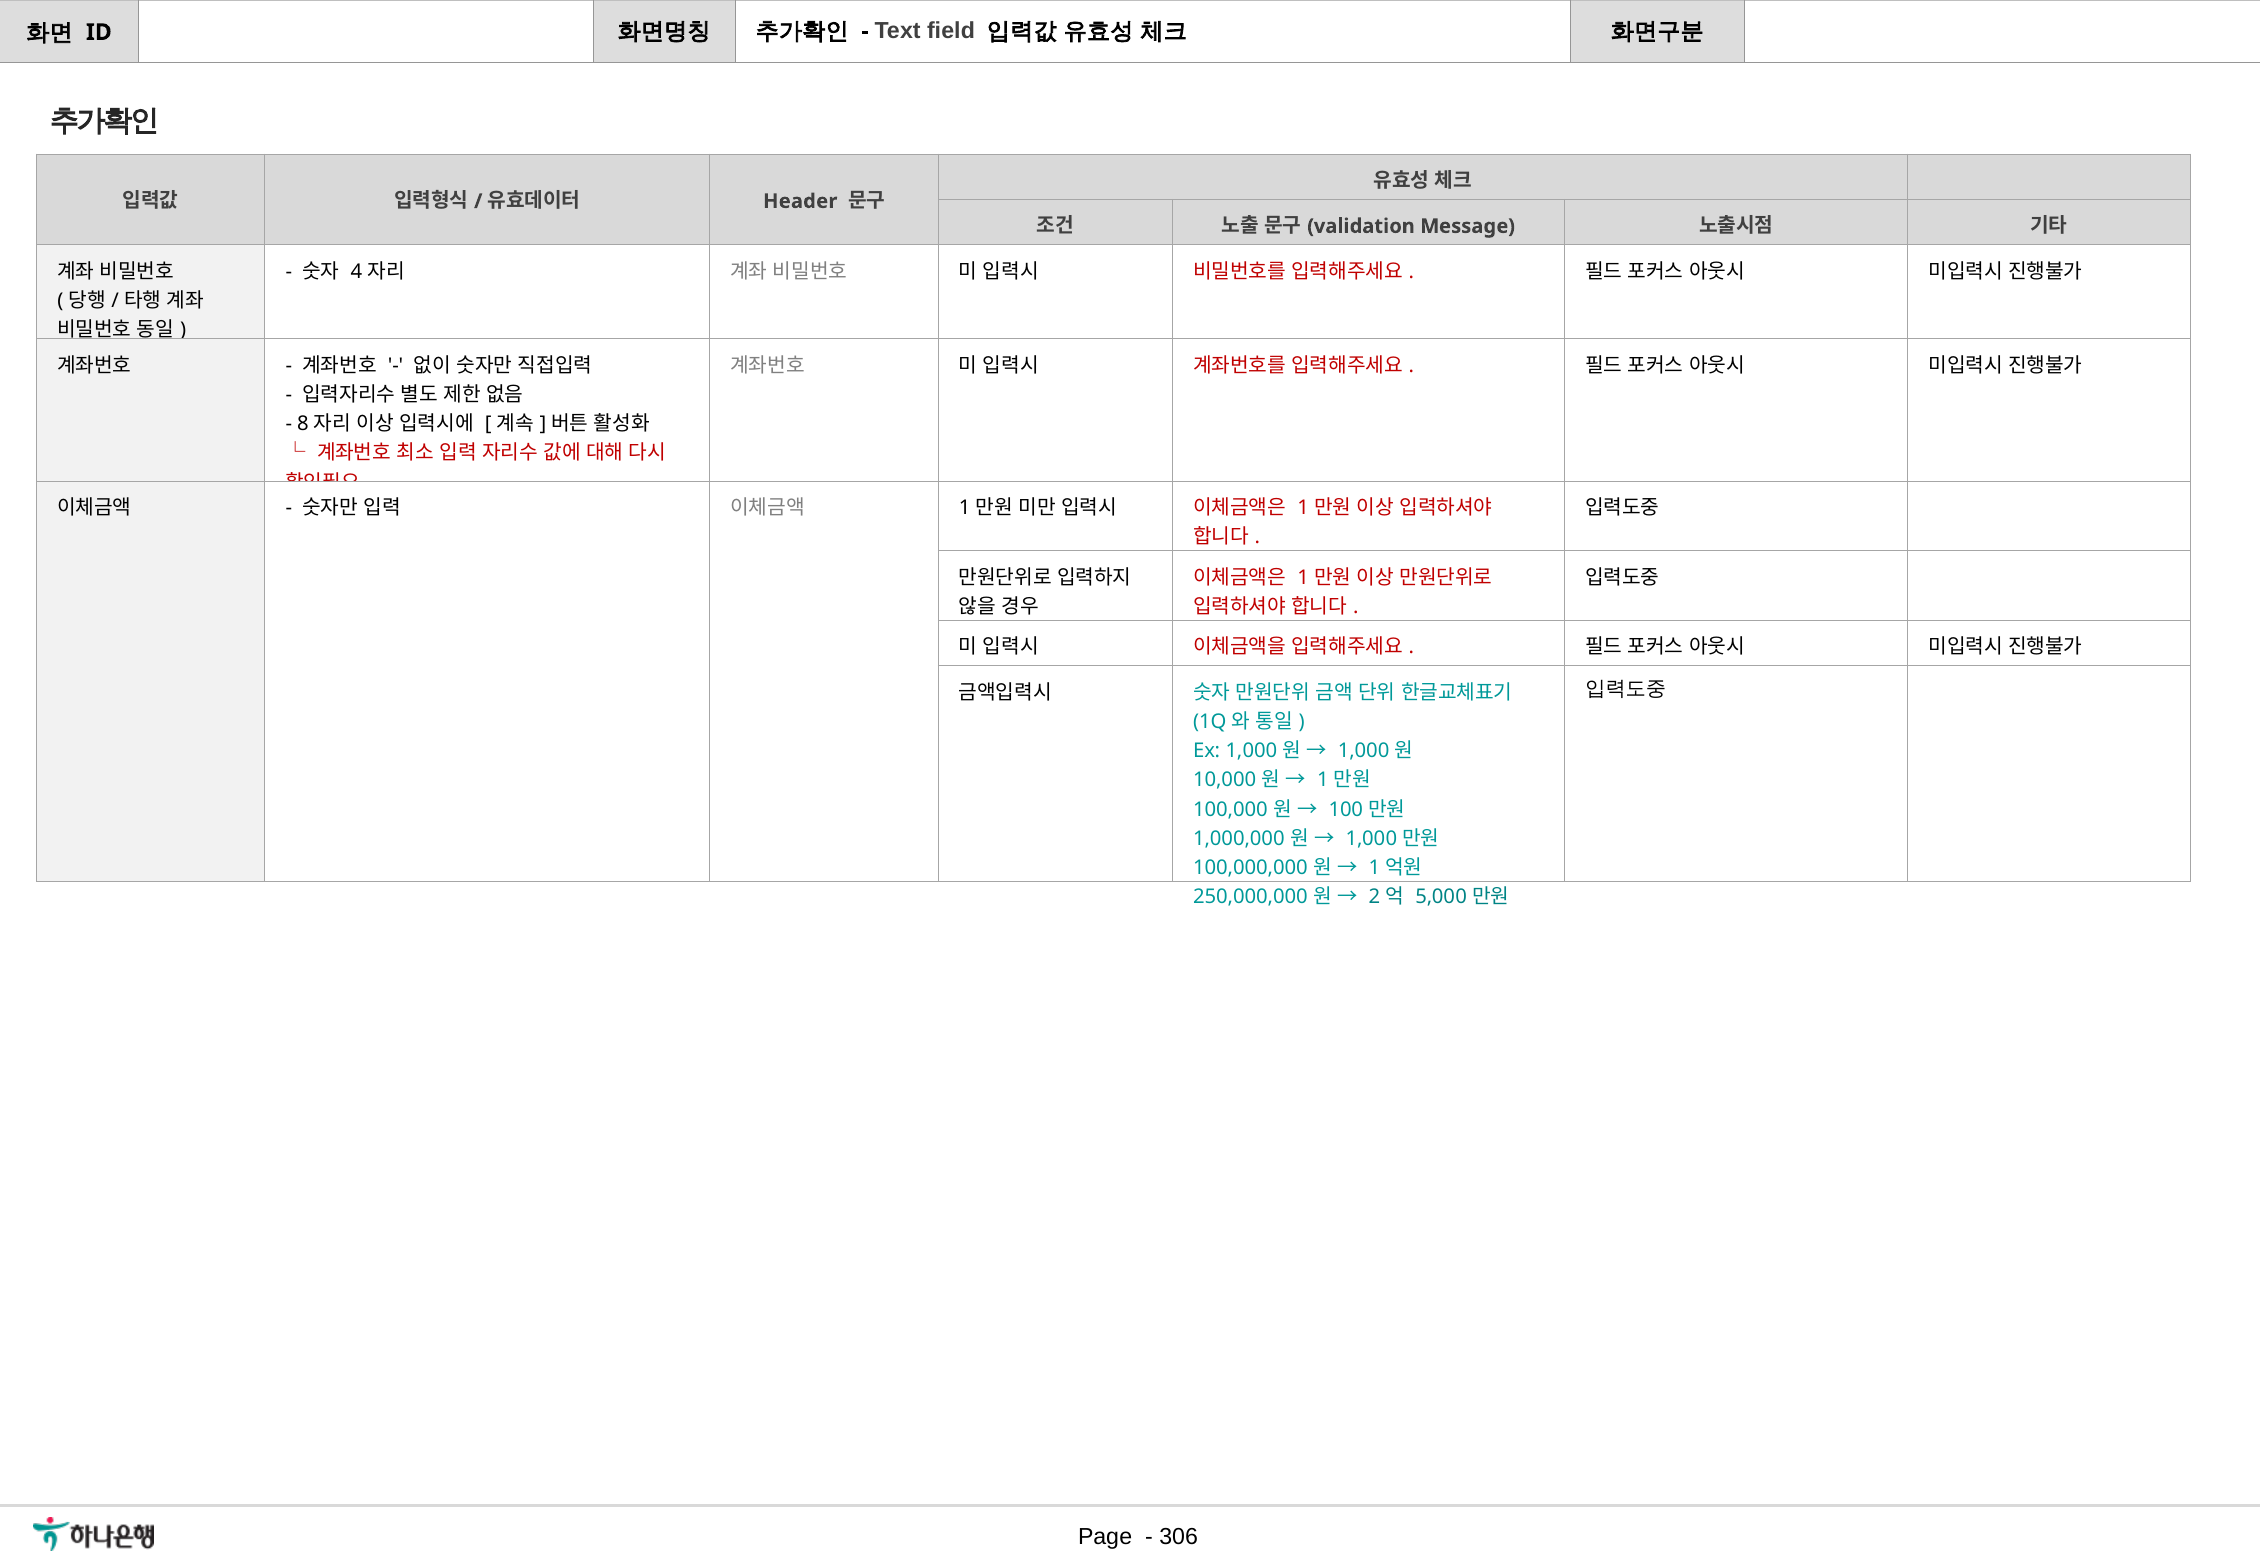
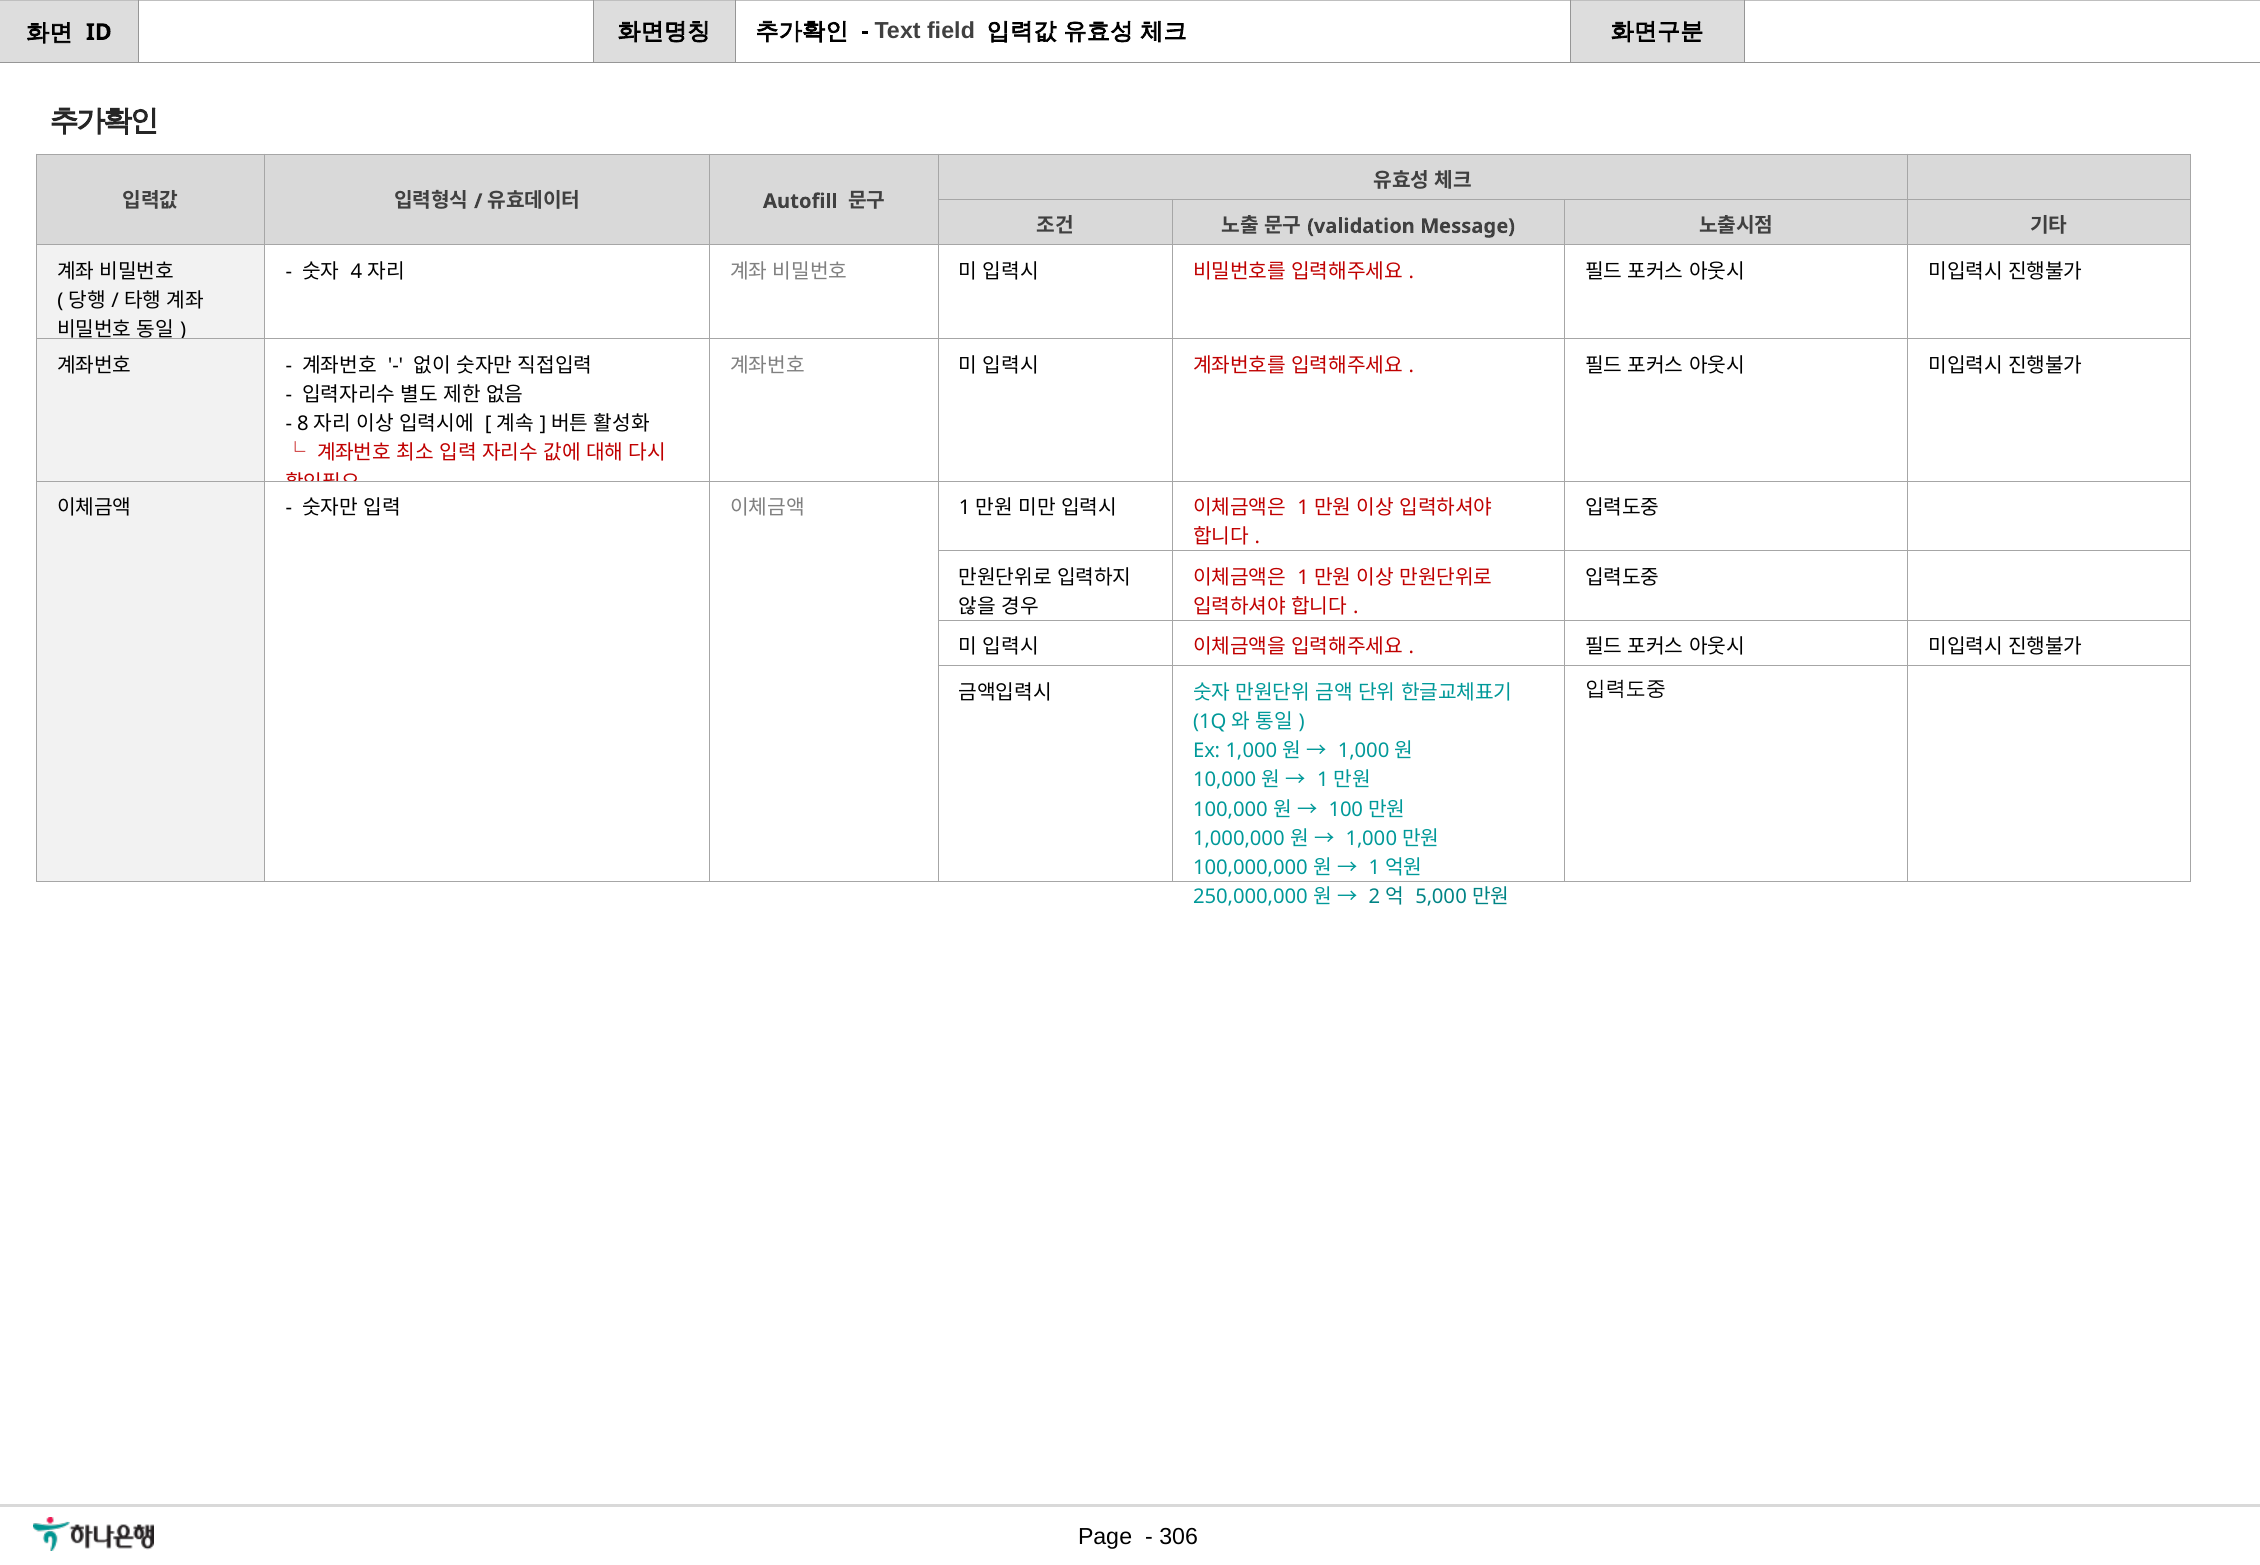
Header: Header -> Autofill
